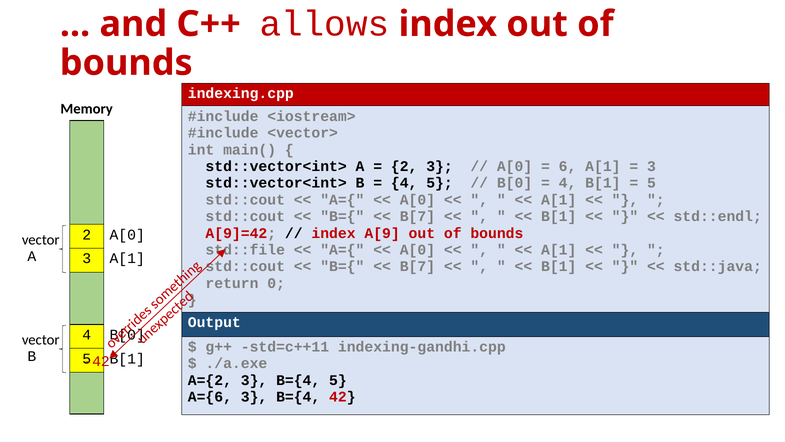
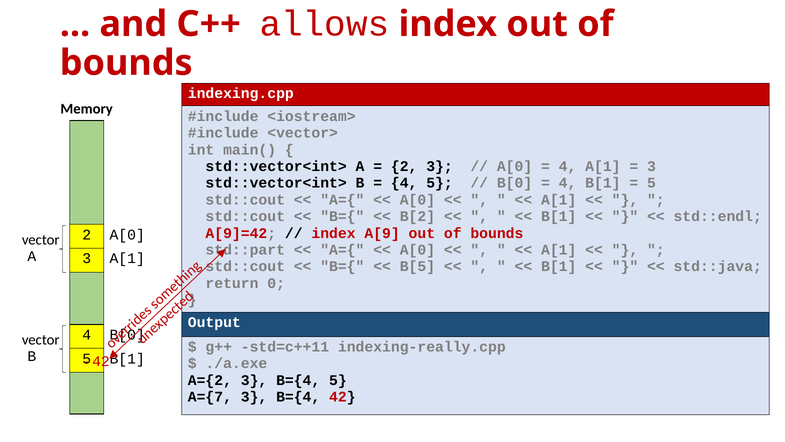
6 at (568, 166): 6 -> 4
B[7 at (417, 216): B[7 -> B[2
std::file: std::file -> std::part
B[7 at (417, 266): B[7 -> B[5
indexing-gandhi.cpp: indexing-gandhi.cpp -> indexing-really.cpp
A={6: A={6 -> A={7
